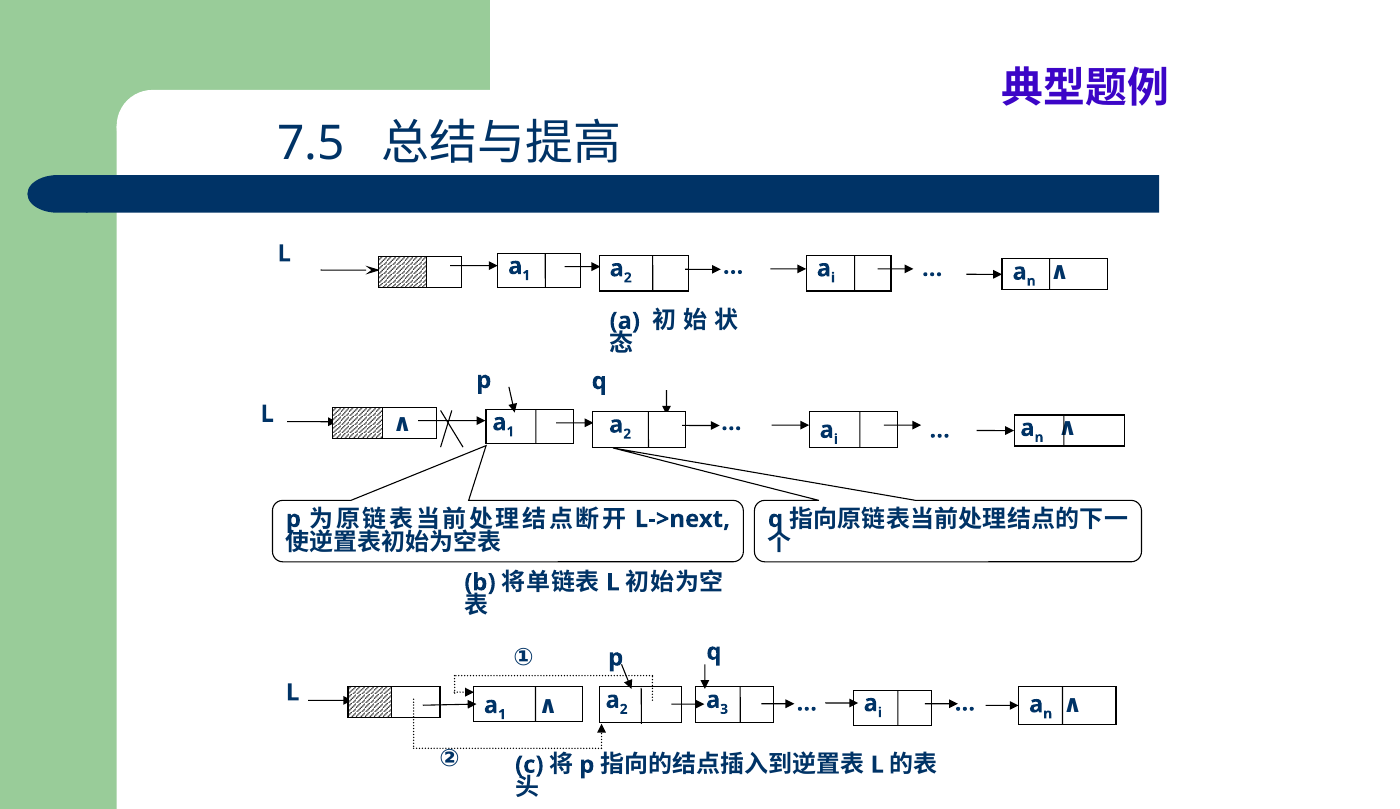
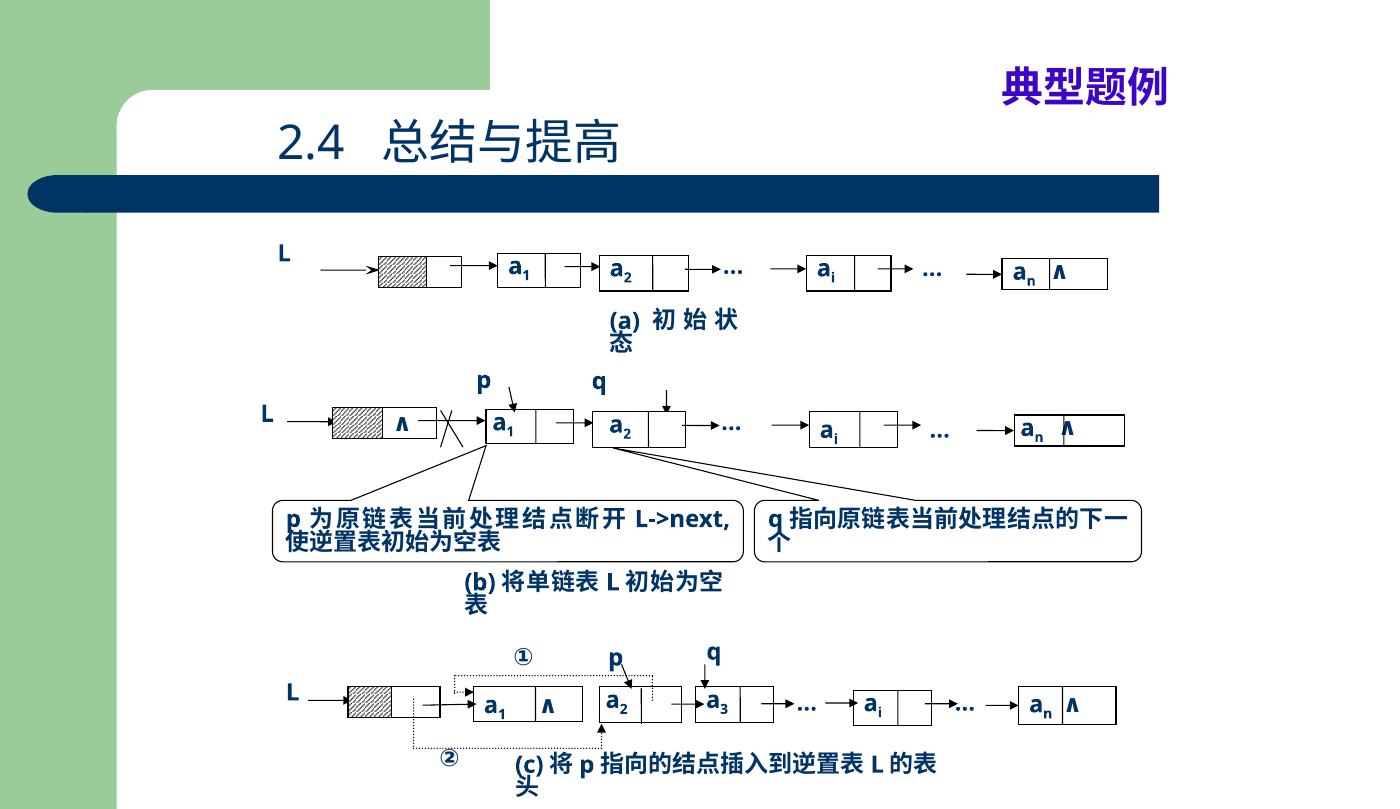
7.5: 7.5 -> 2.4
